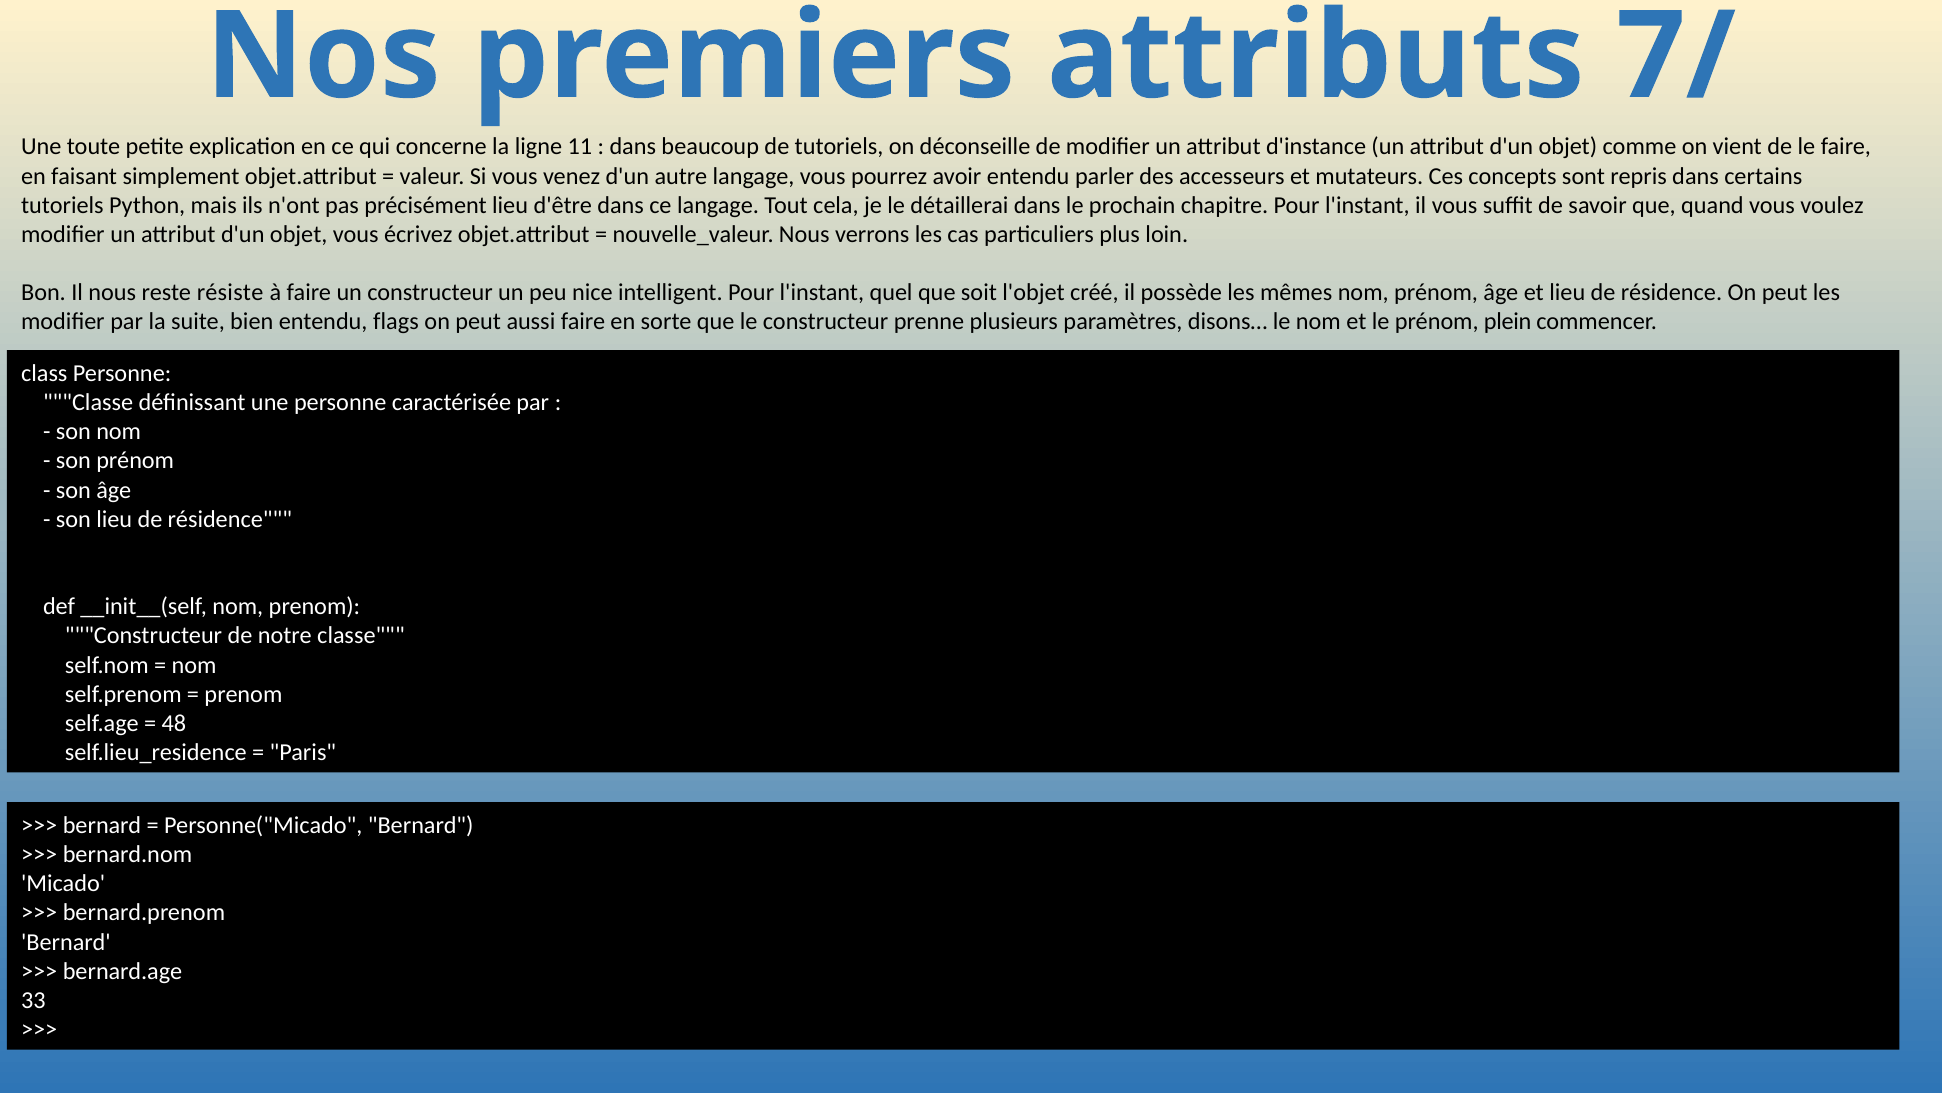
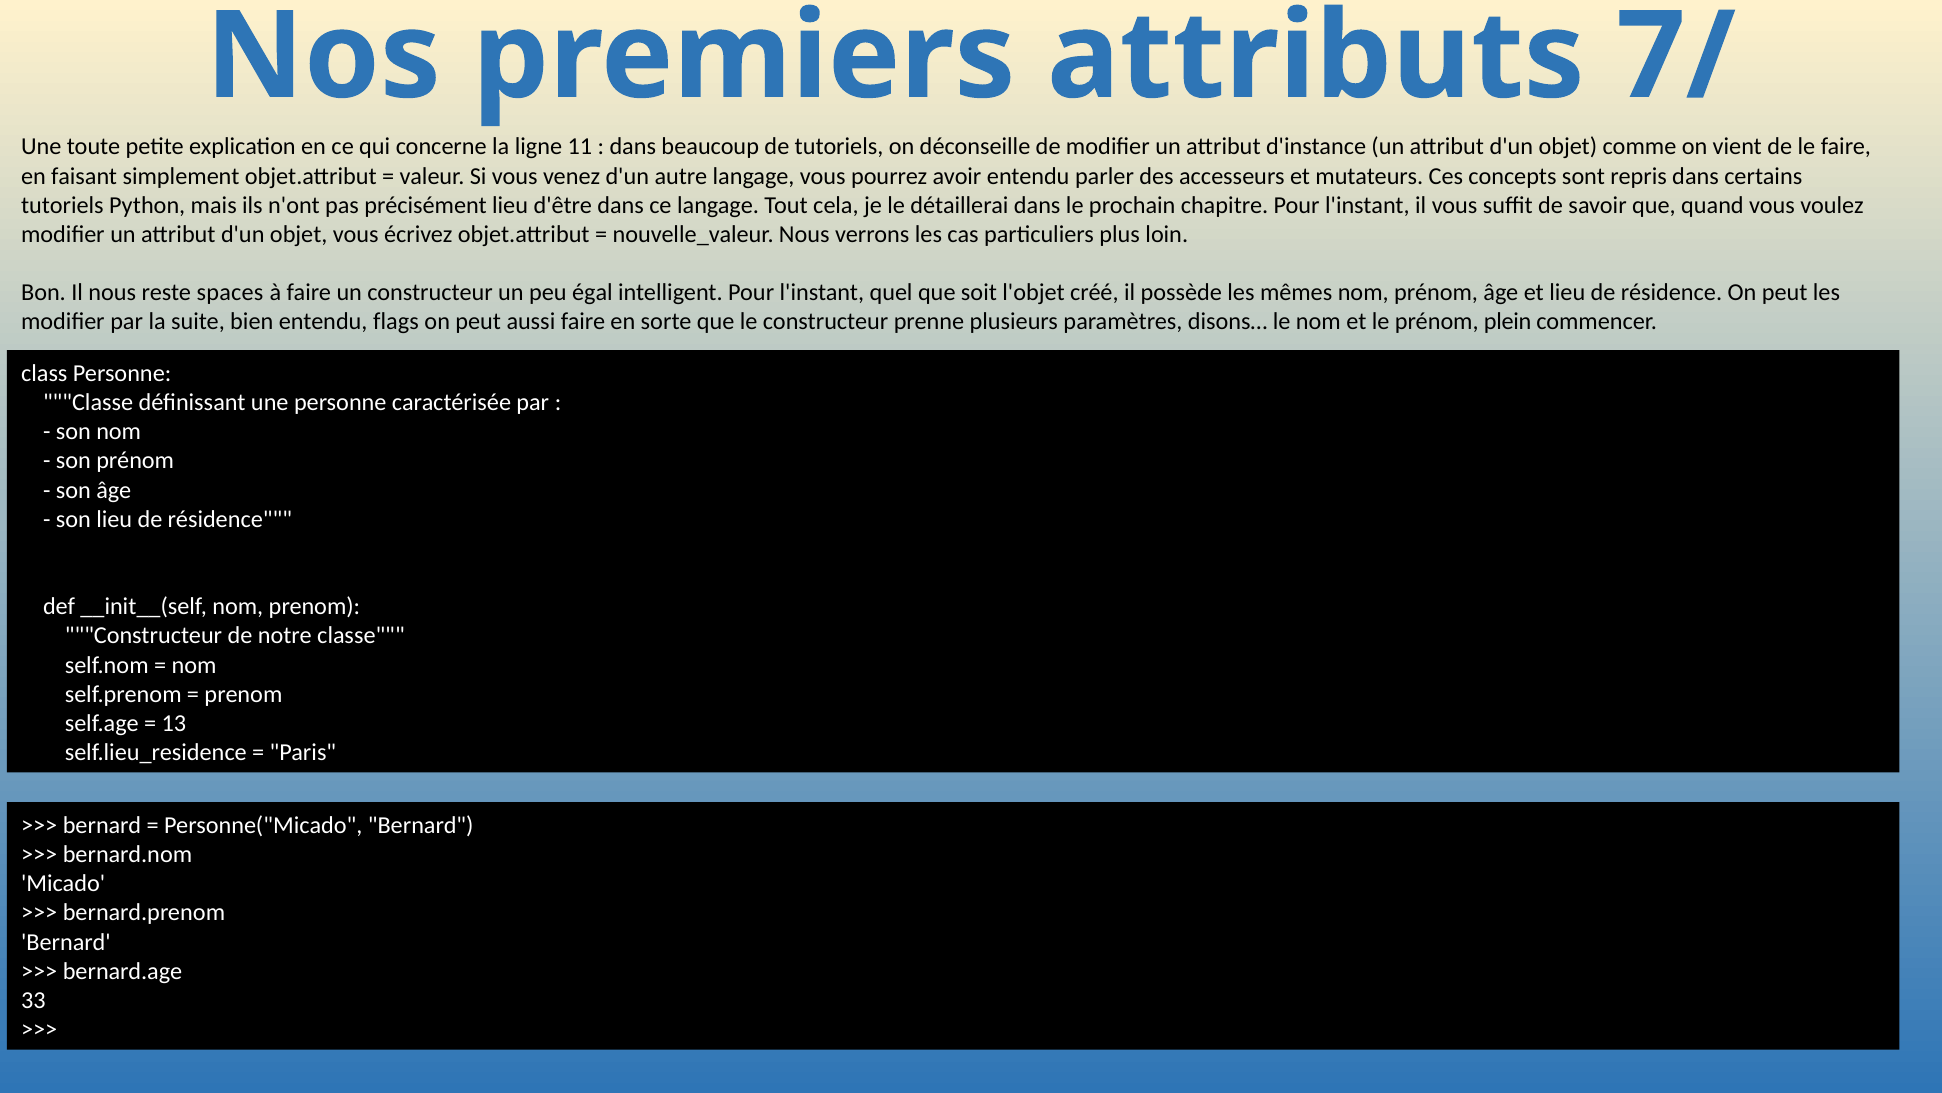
résiste: résiste -> spaces
nice: nice -> égal
48: 48 -> 13
